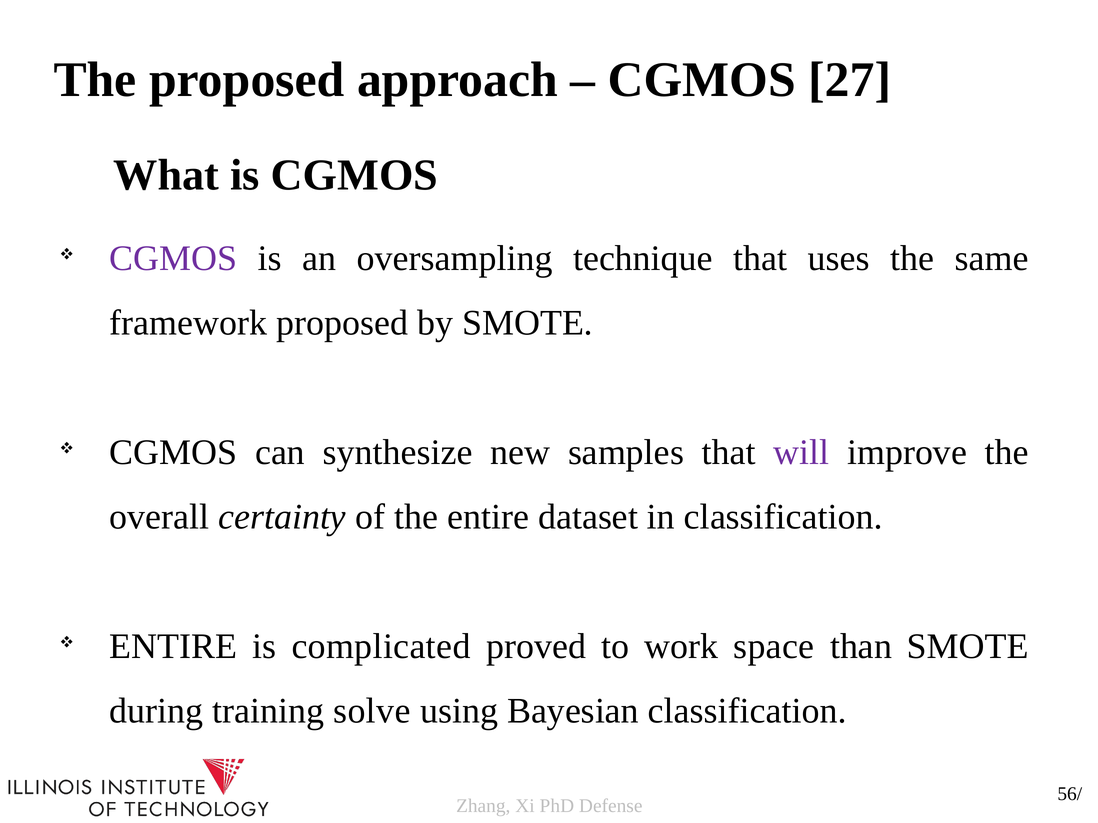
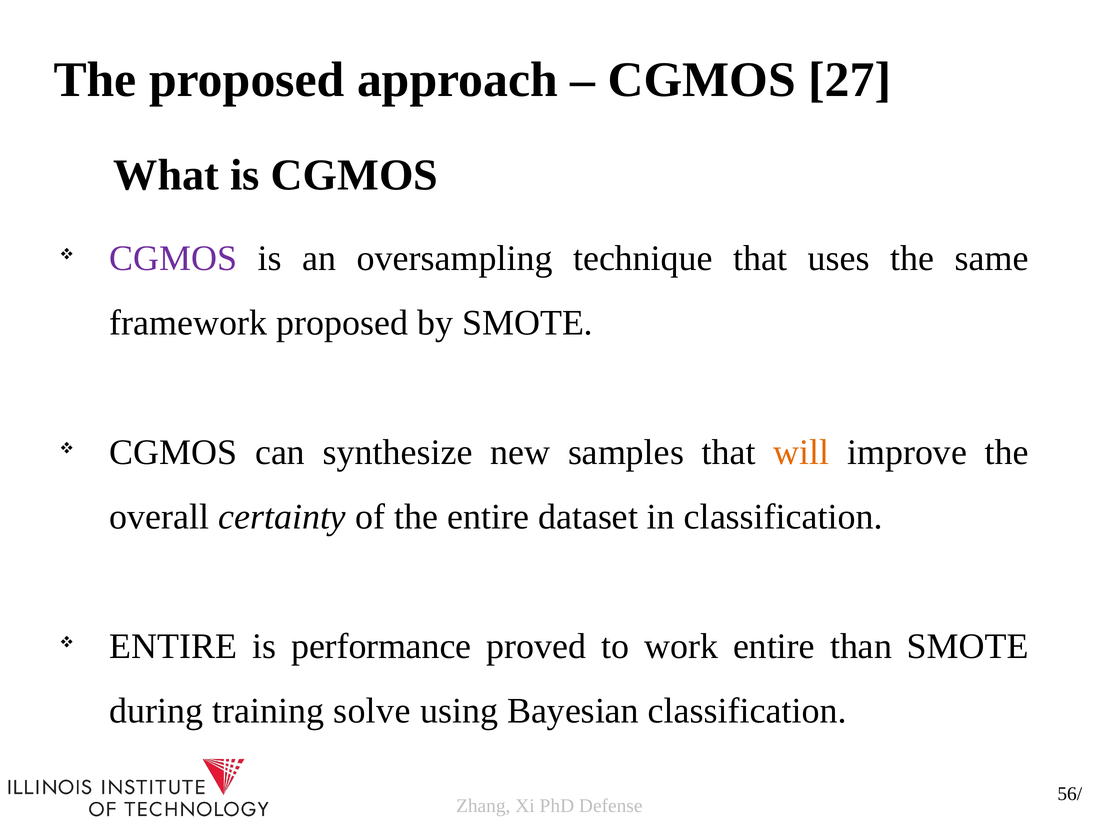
will colour: purple -> orange
complicated: complicated -> performance
work space: space -> entire
